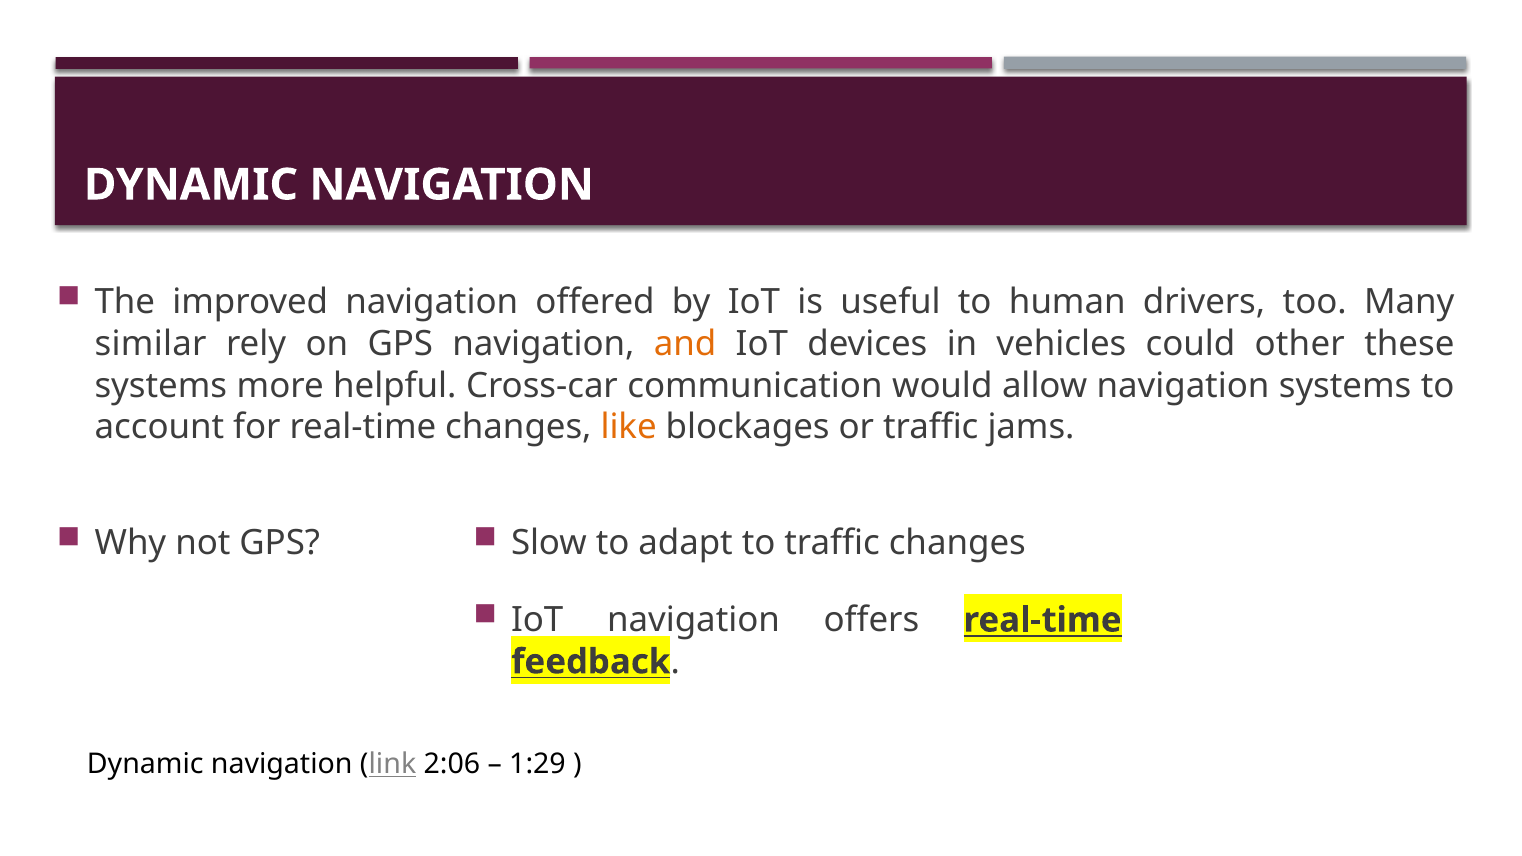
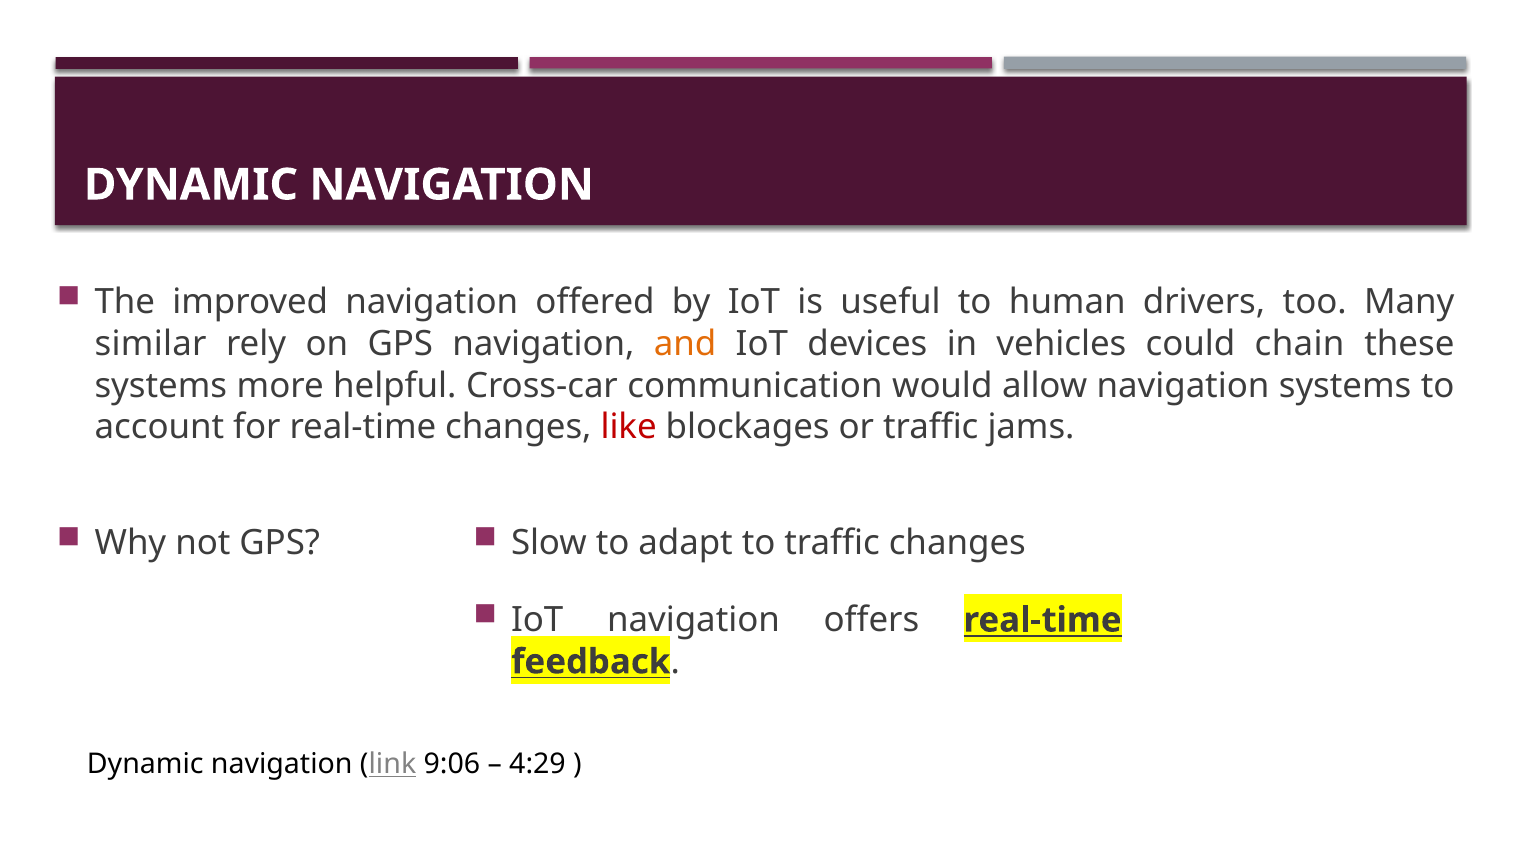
other: other -> chain
like colour: orange -> red
2:06: 2:06 -> 9:06
1:29: 1:29 -> 4:29
